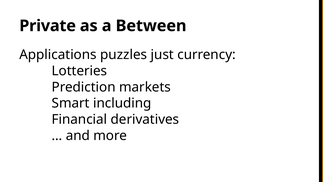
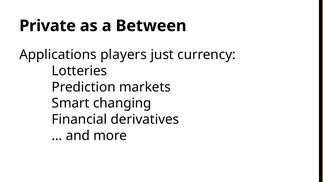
puzzles: puzzles -> players
including: including -> changing
